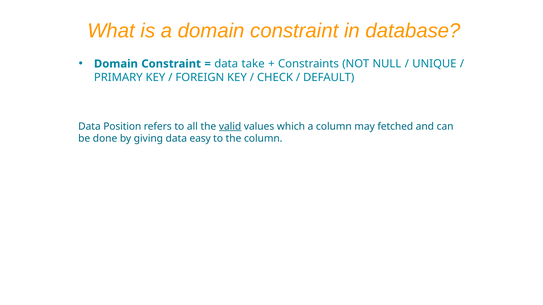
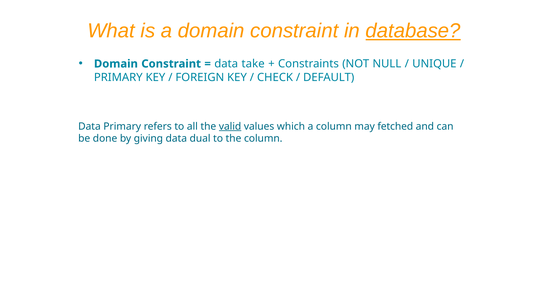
database underline: none -> present
Data Position: Position -> Primary
easy: easy -> dual
